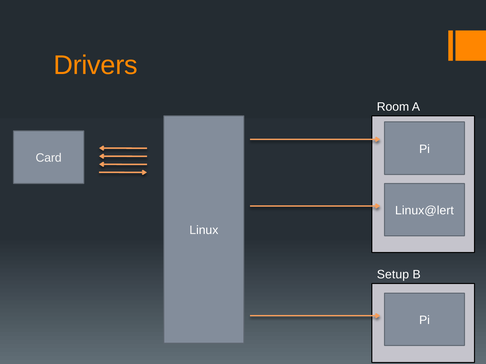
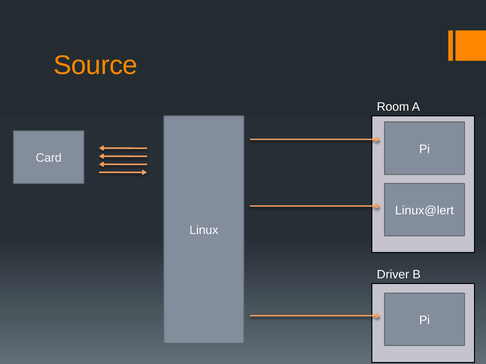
Drivers: Drivers -> Source
Setup: Setup -> Driver
